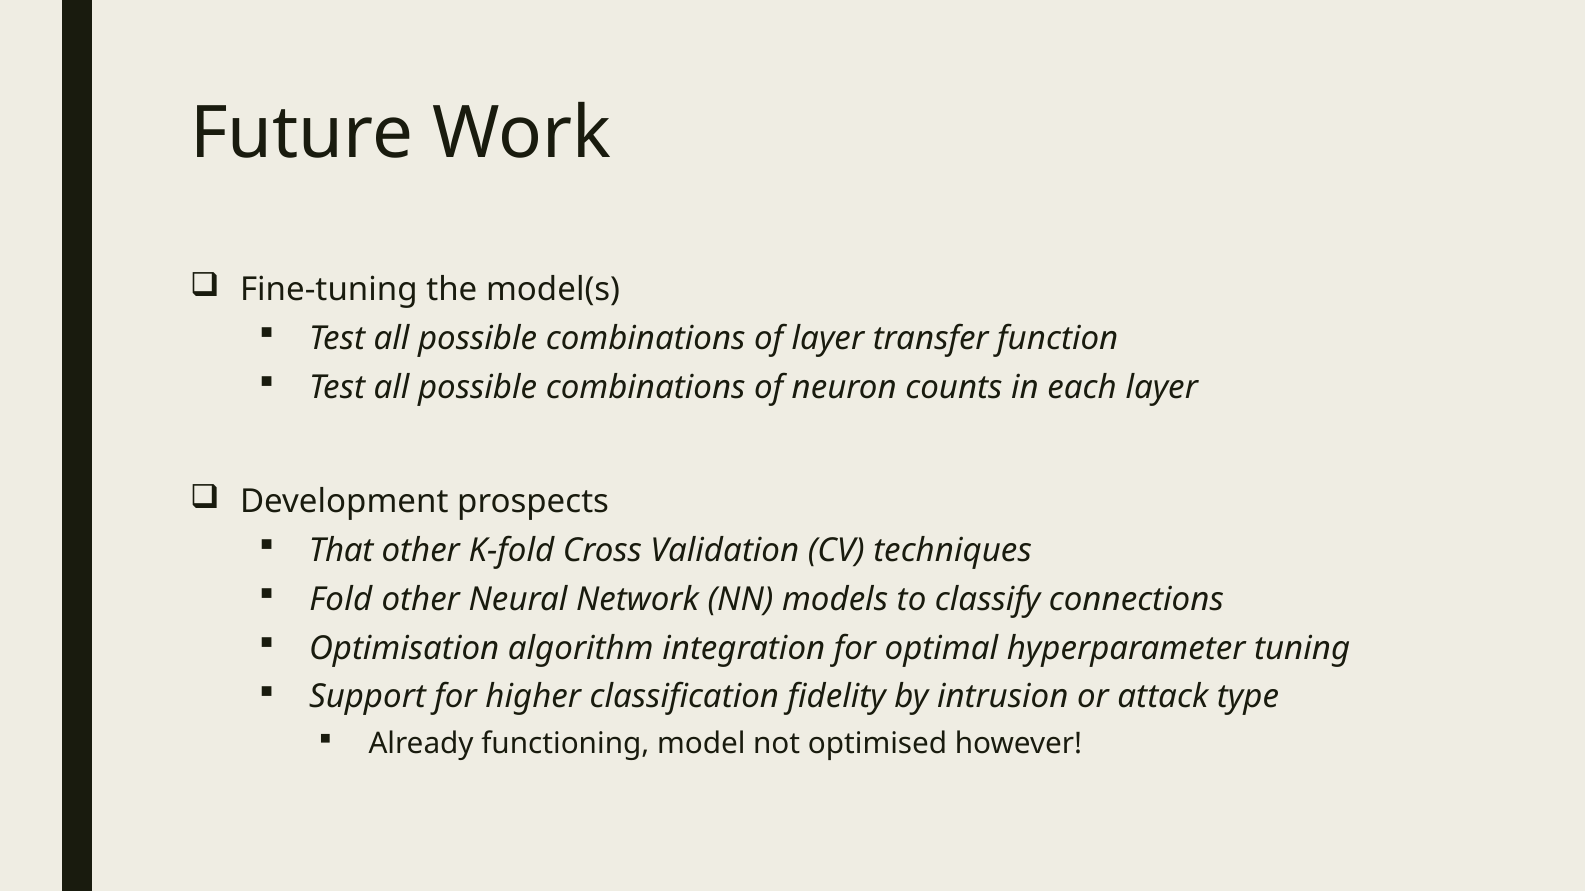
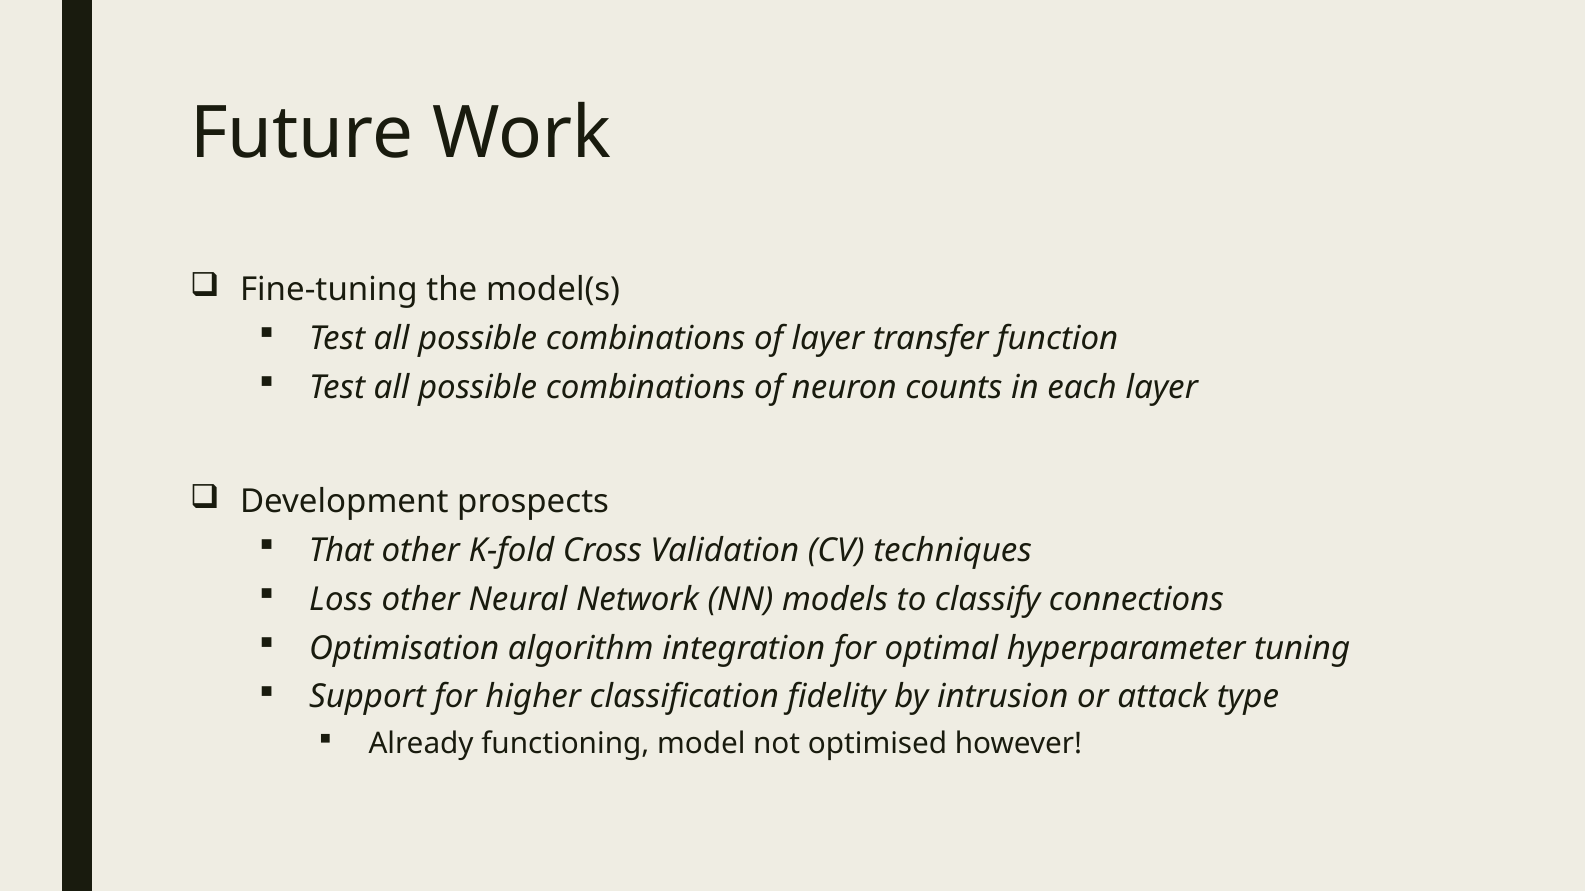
Fold: Fold -> Loss
